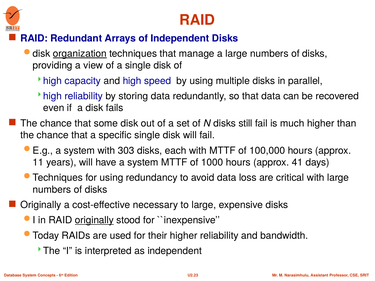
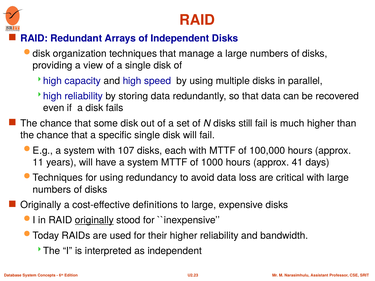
organization underline: present -> none
303: 303 -> 107
necessary: necessary -> definitions
